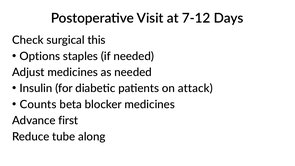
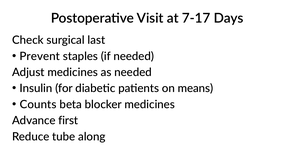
7-12: 7-12 -> 7-17
this: this -> last
Options: Options -> Prevent
attack: attack -> means
